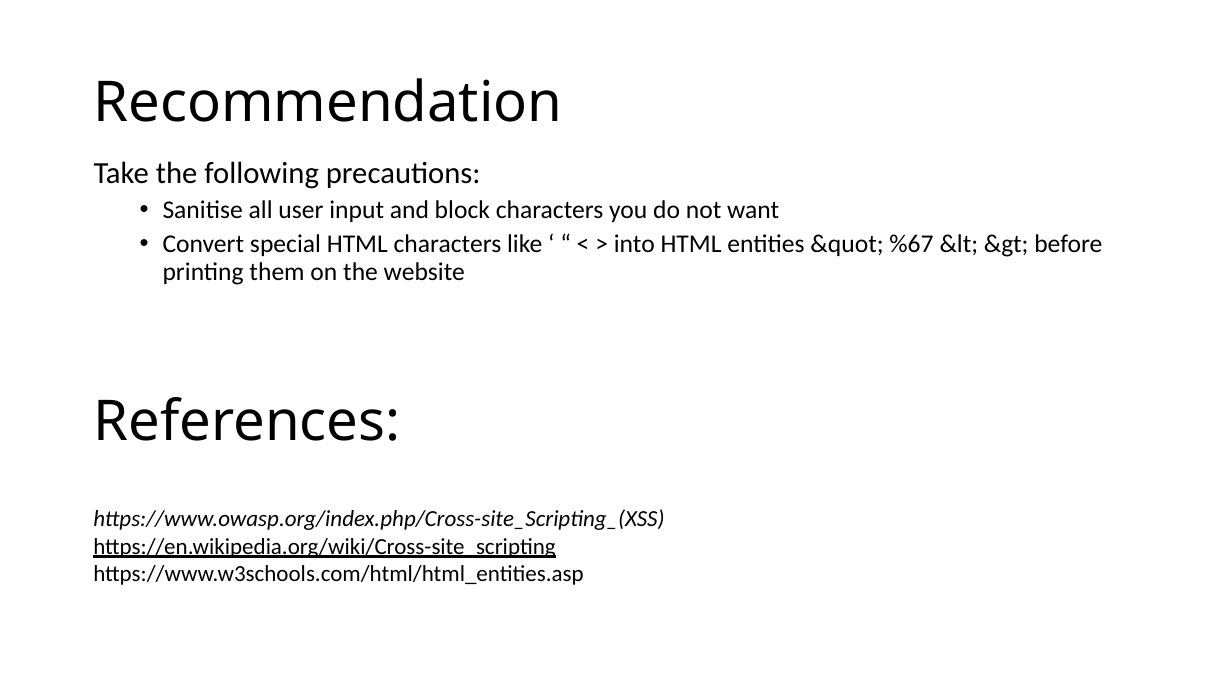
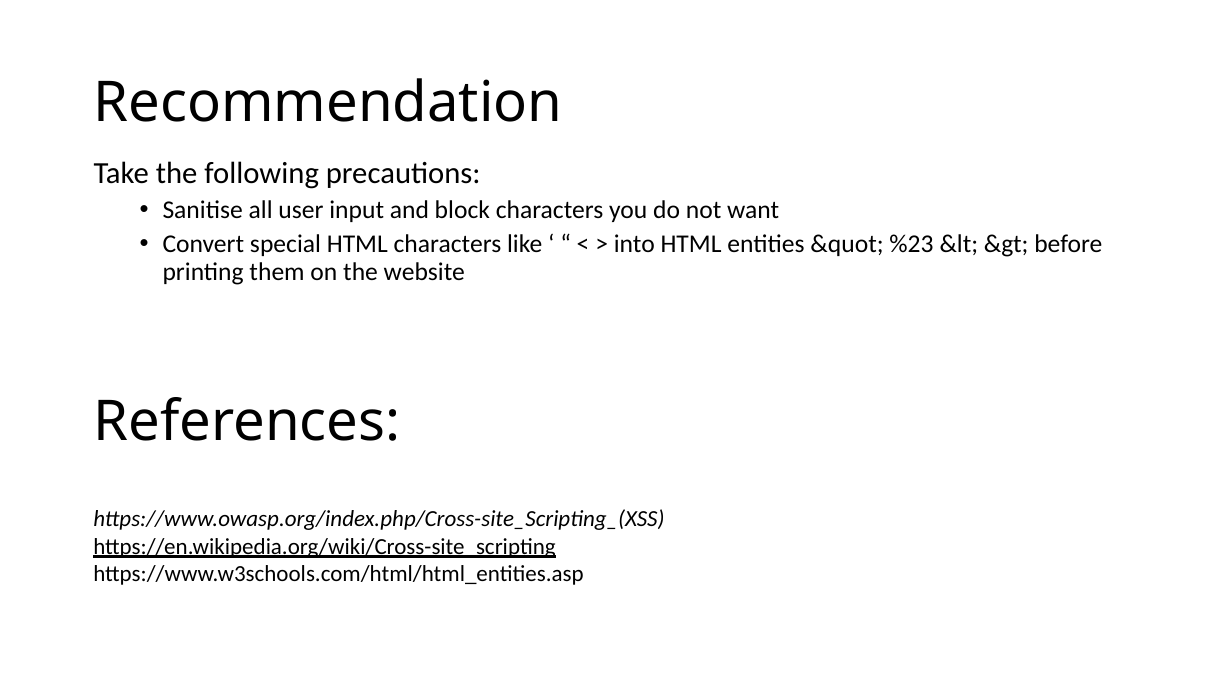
%67: %67 -> %23
